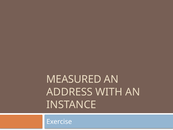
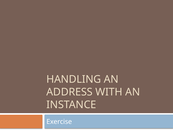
MEASURED: MEASURED -> HANDLING
